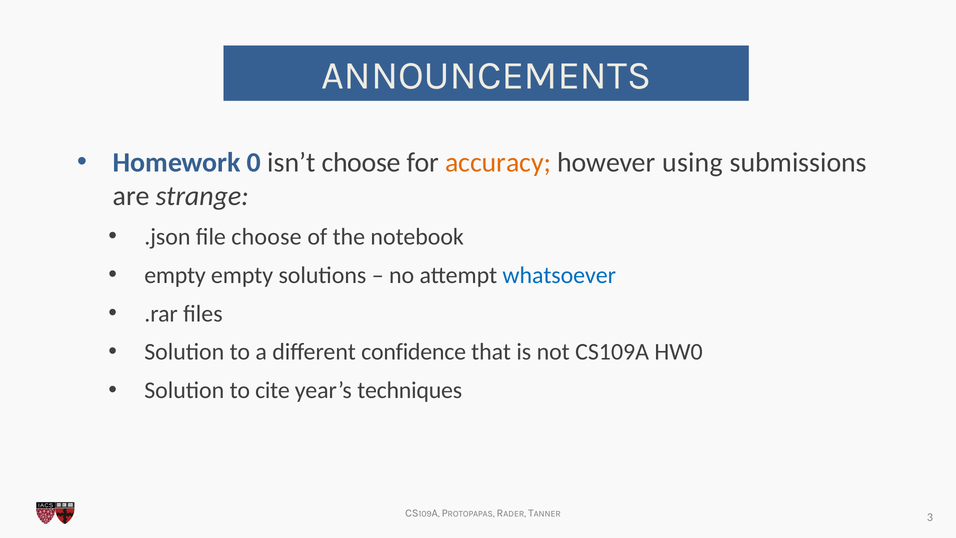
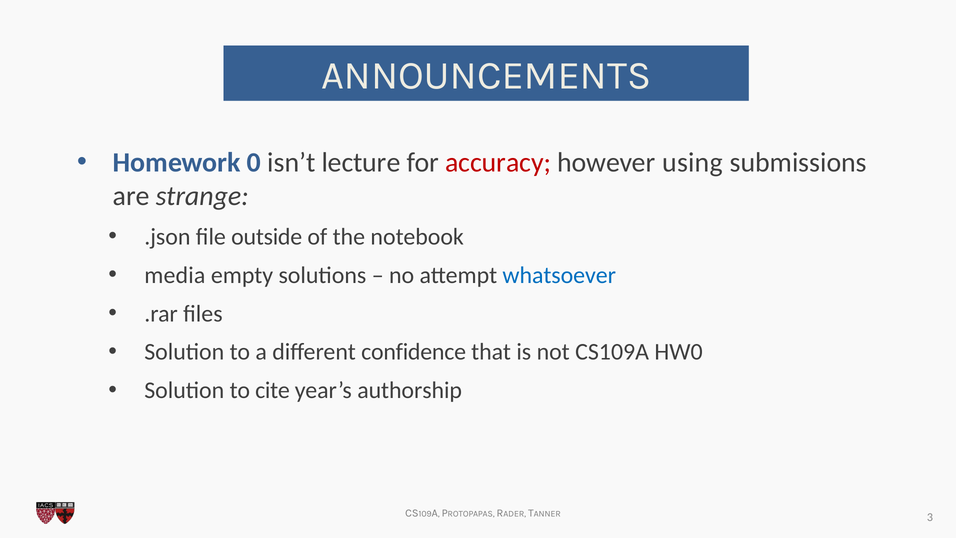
isn’t choose: choose -> lecture
accuracy colour: orange -> red
file choose: choose -> outside
empty at (175, 275): empty -> media
techniques: techniques -> authorship
